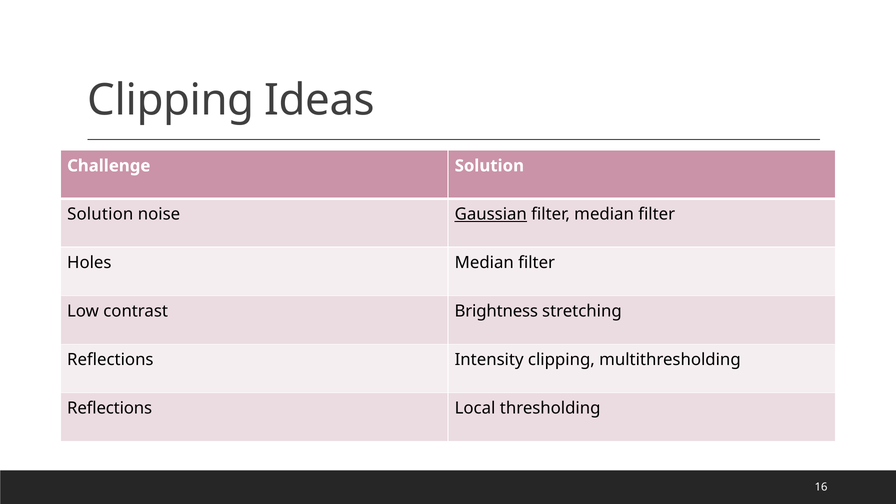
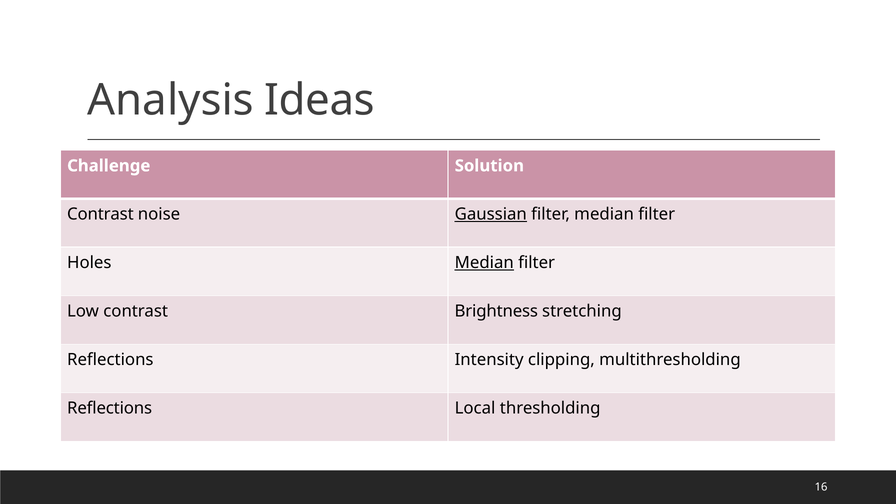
Clipping at (171, 100): Clipping -> Analysis
Solution at (100, 214): Solution -> Contrast
Median at (484, 263) underline: none -> present
